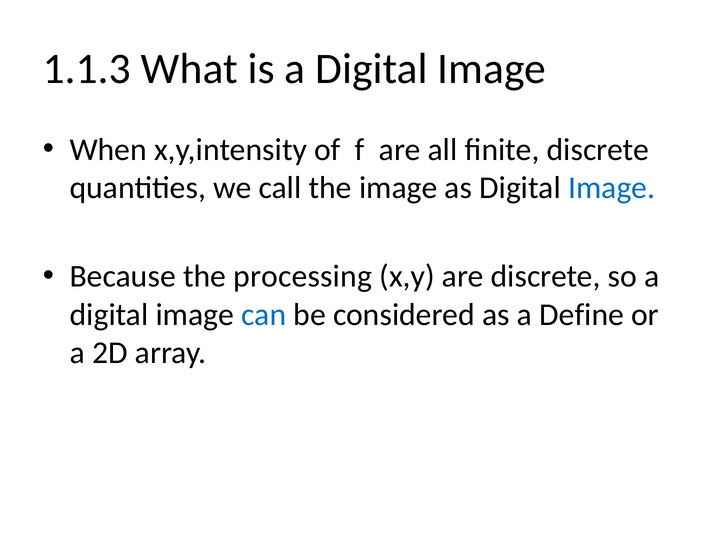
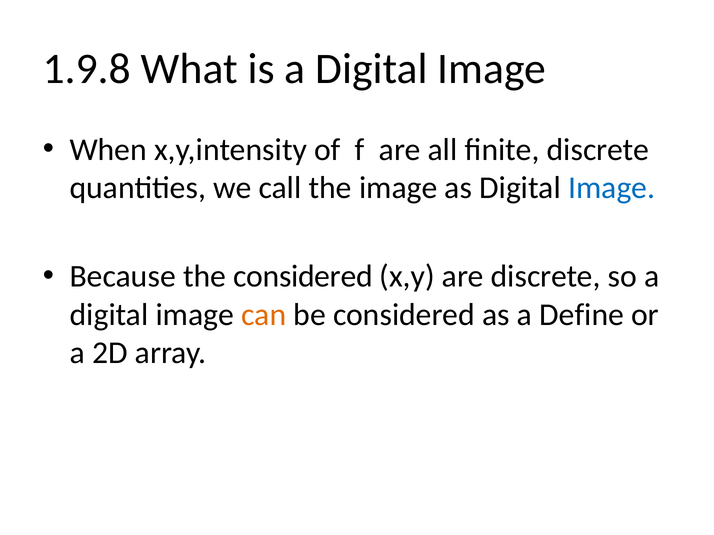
1.1.3: 1.1.3 -> 1.9.8
the processing: processing -> considered
can colour: blue -> orange
